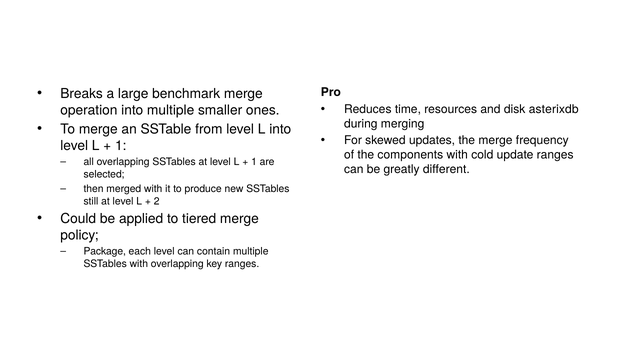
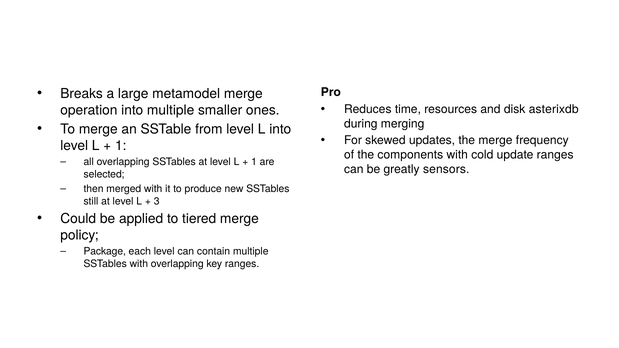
benchmark: benchmark -> metamodel
different: different -> sensors
2: 2 -> 3
